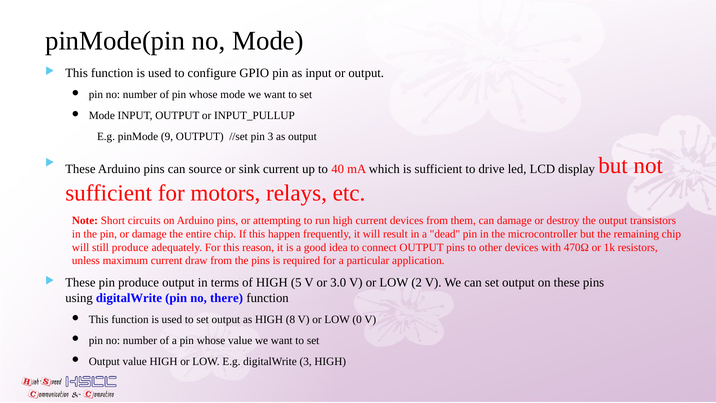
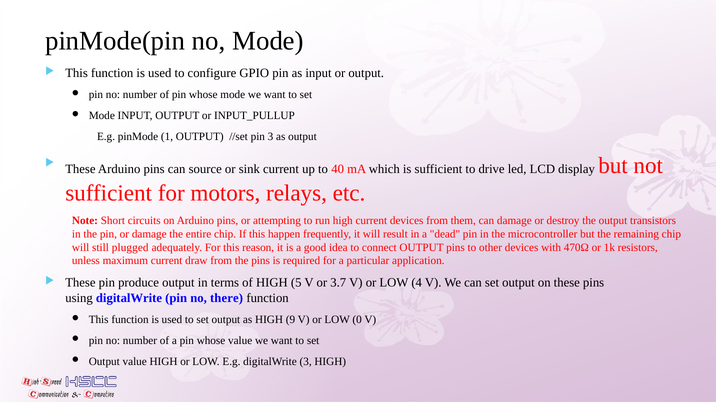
9: 9 -> 1
still produce: produce -> plugged
3.0: 3.0 -> 3.7
2: 2 -> 4
8: 8 -> 9
